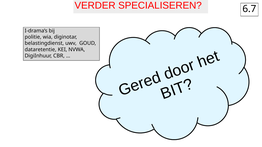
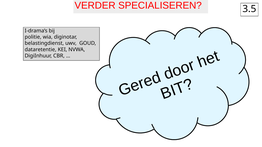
6.7: 6.7 -> 3.5
